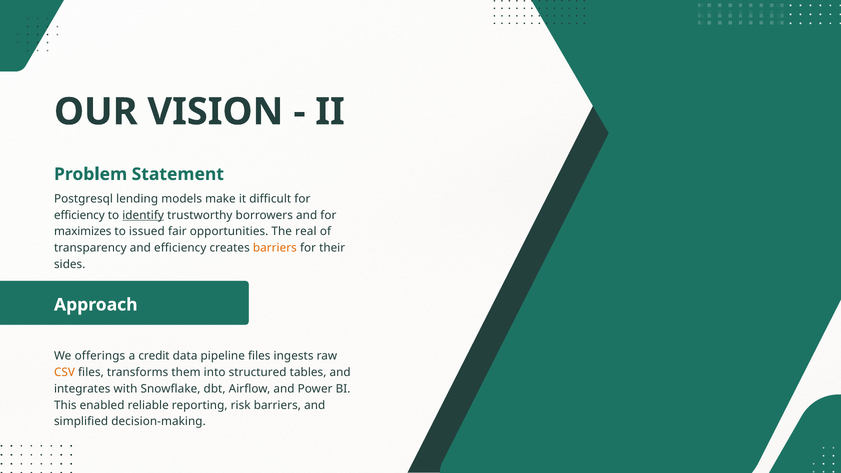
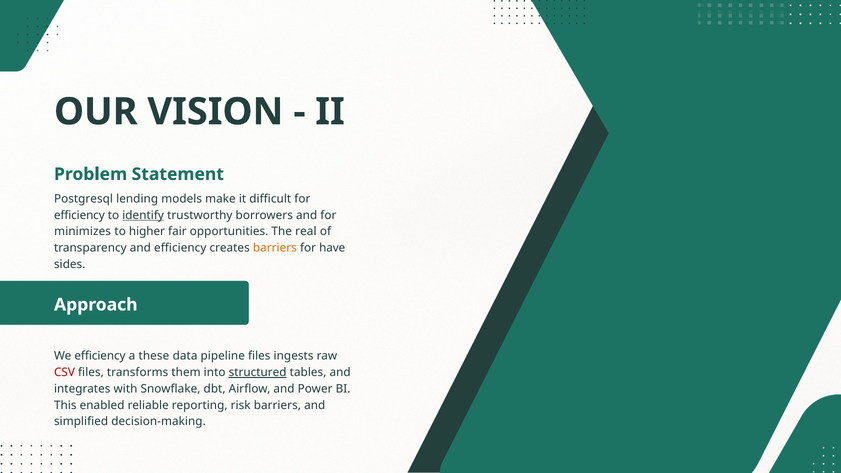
maximizes: maximizes -> minimizes
issued: issued -> higher
their: their -> have
We offerings: offerings -> efficiency
credit: credit -> these
CSV colour: orange -> red
structured underline: none -> present
